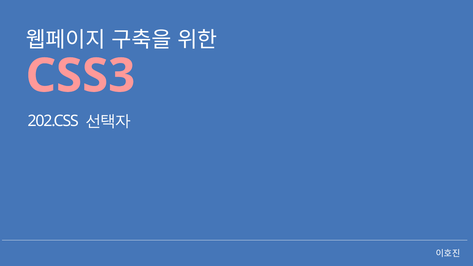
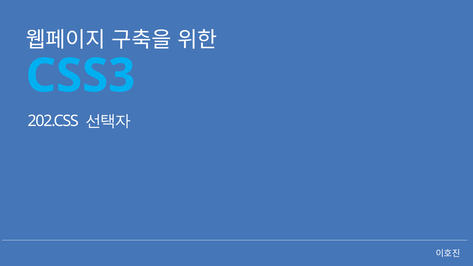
CSS3 colour: pink -> light blue
